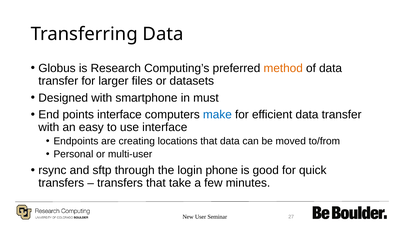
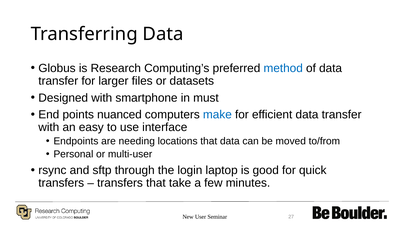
method colour: orange -> blue
points interface: interface -> nuanced
creating: creating -> needing
phone: phone -> laptop
